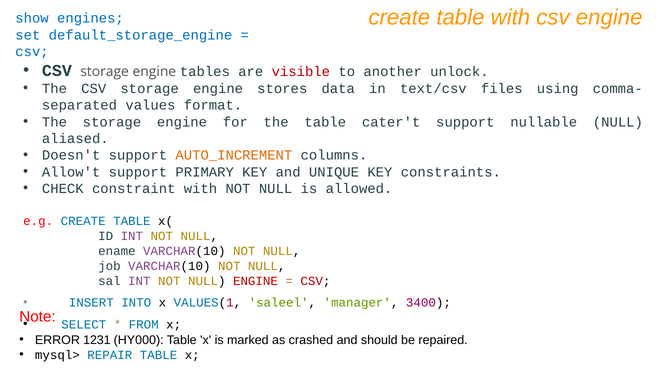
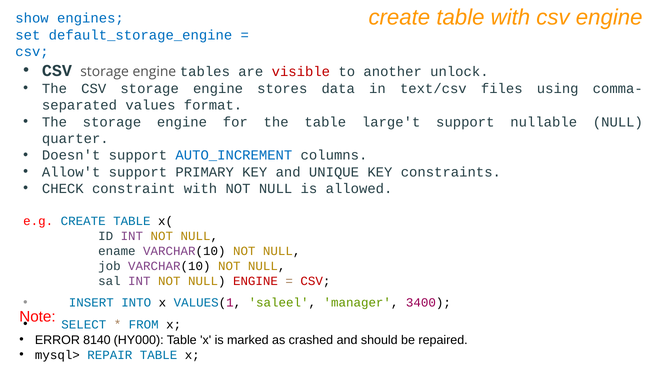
cater't: cater't -> large't
aliased: aliased -> quarter
AUTO_INCREMENT colour: orange -> blue
1231: 1231 -> 8140
